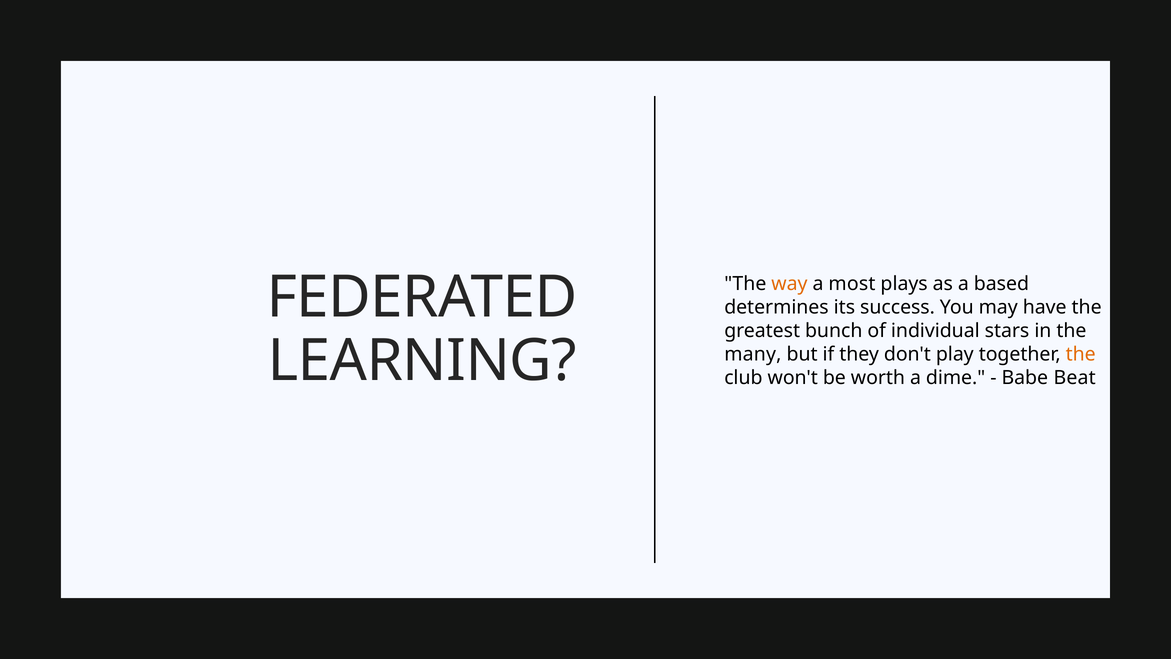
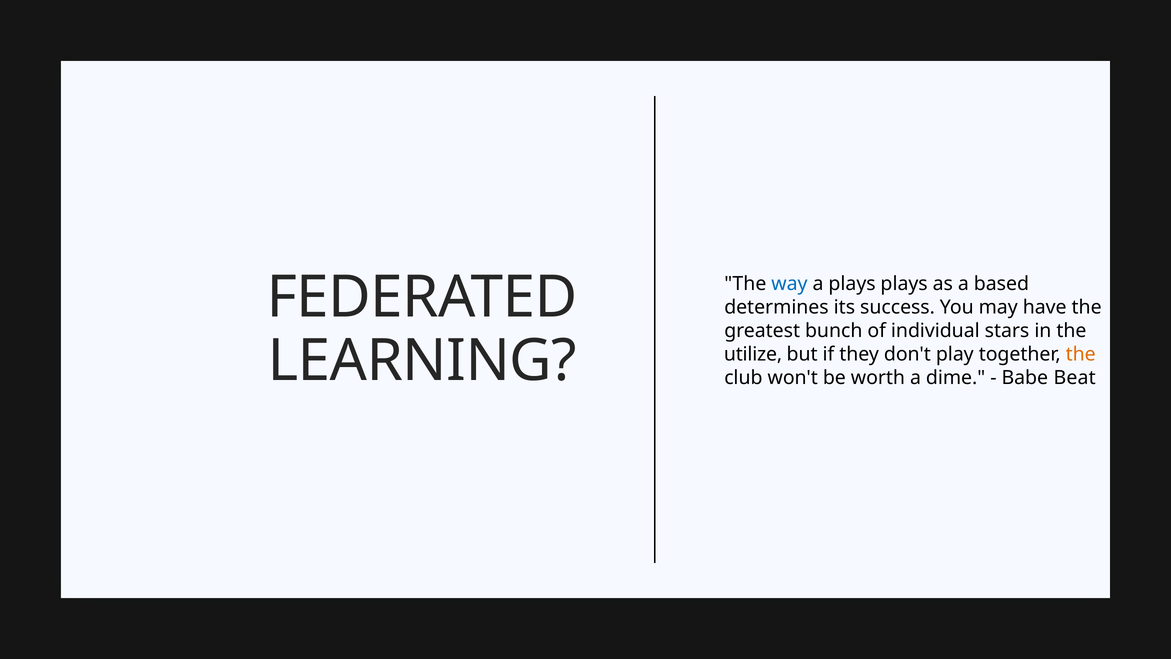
way colour: orange -> blue
a most: most -> plays
many: many -> utilize
